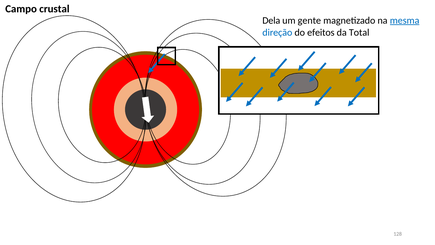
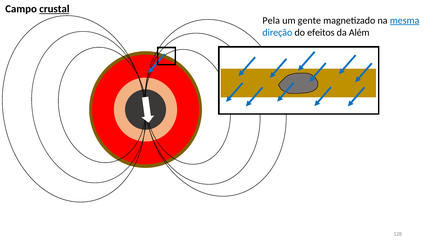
crustal underline: none -> present
Dela: Dela -> Pela
Total: Total -> Além
